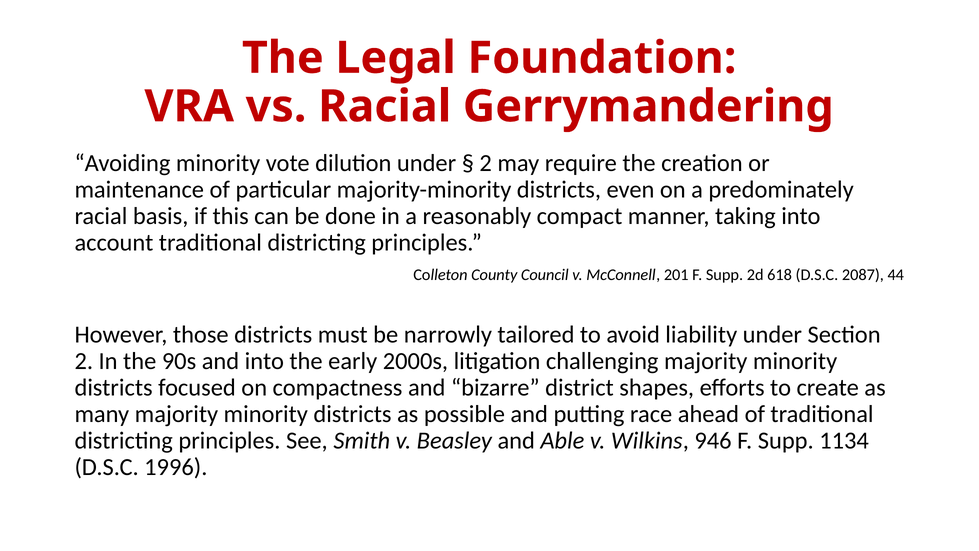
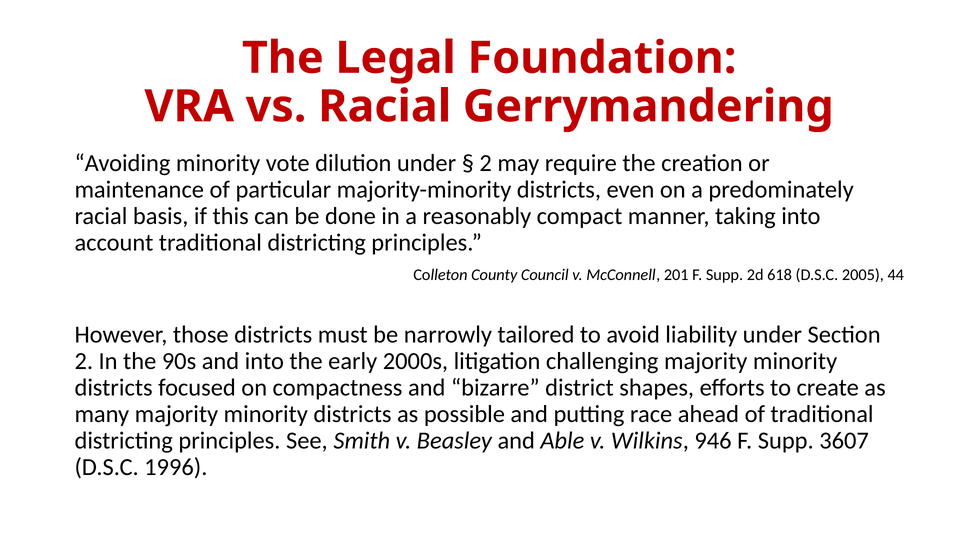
2087: 2087 -> 2005
1134: 1134 -> 3607
